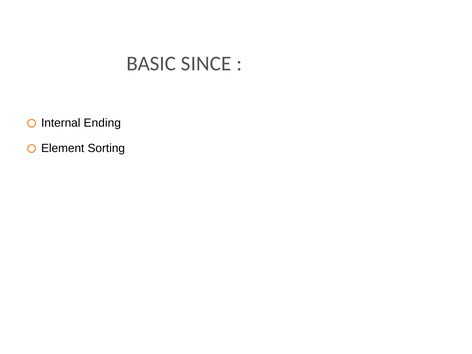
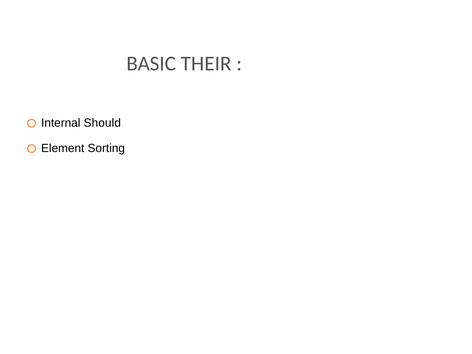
SINCE: SINCE -> THEIR
Ending: Ending -> Should
